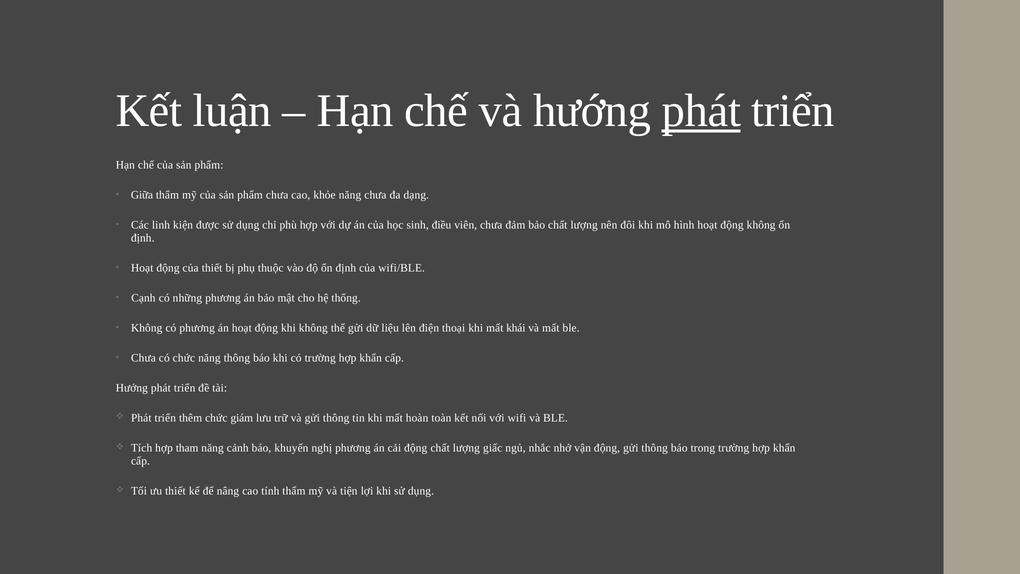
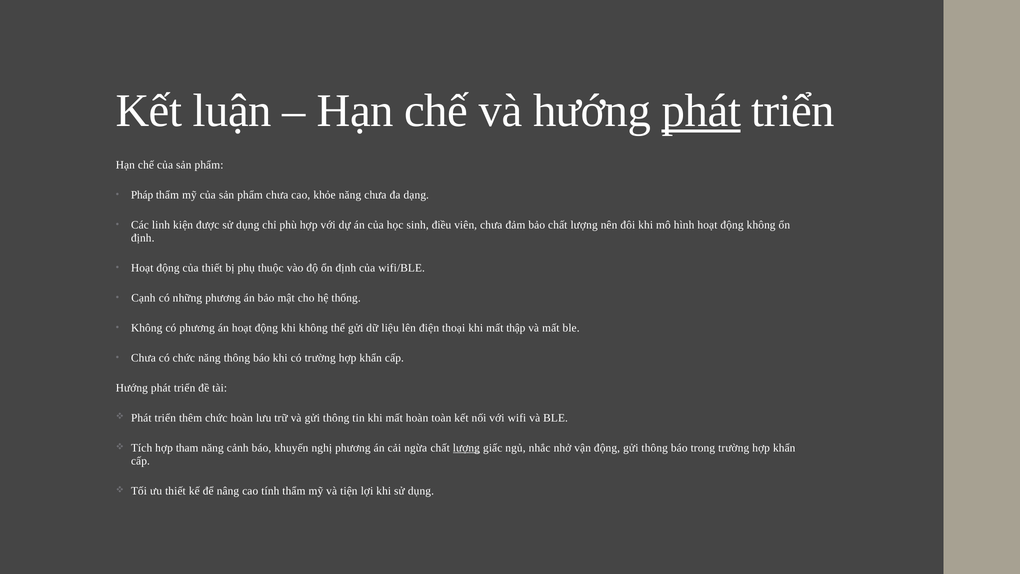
Giữa: Giữa -> Pháp
khái: khái -> thập
chức giám: giám -> hoàn
cải động: động -> ngừa
lượng at (466, 448) underline: none -> present
